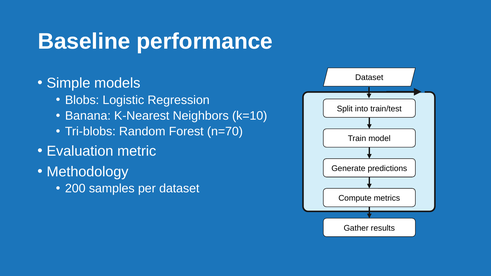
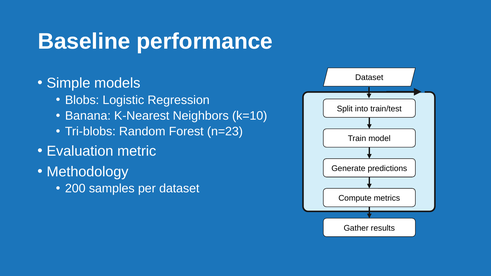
n=70: n=70 -> n=23
